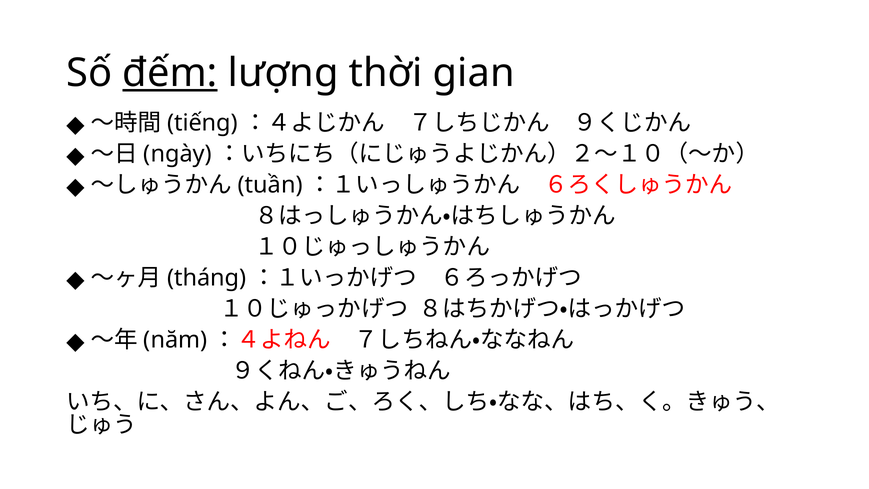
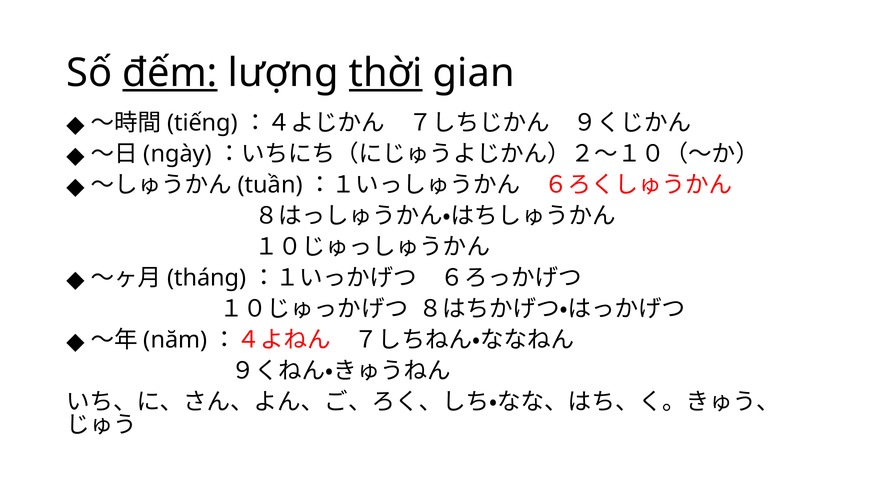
thời underline: none -> present
